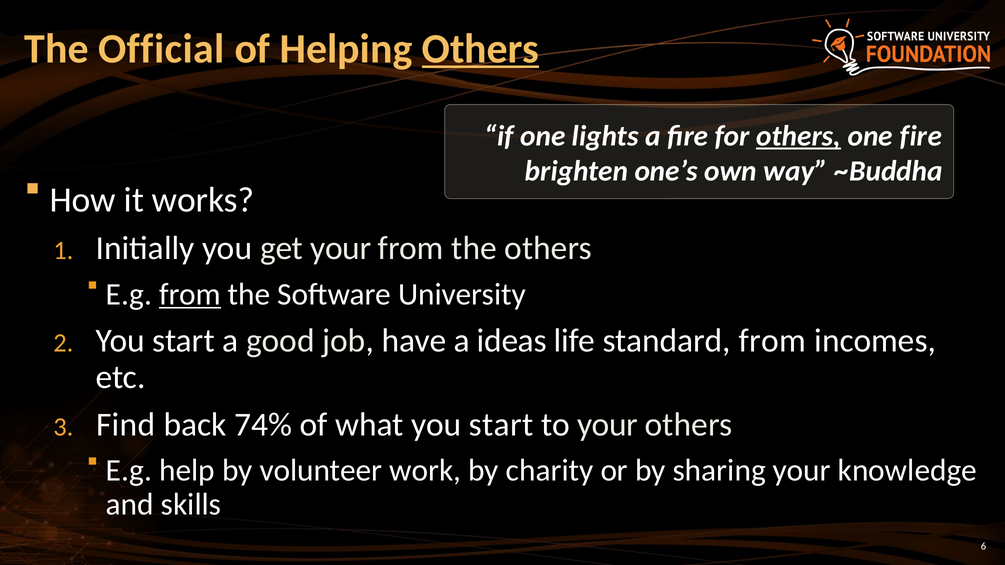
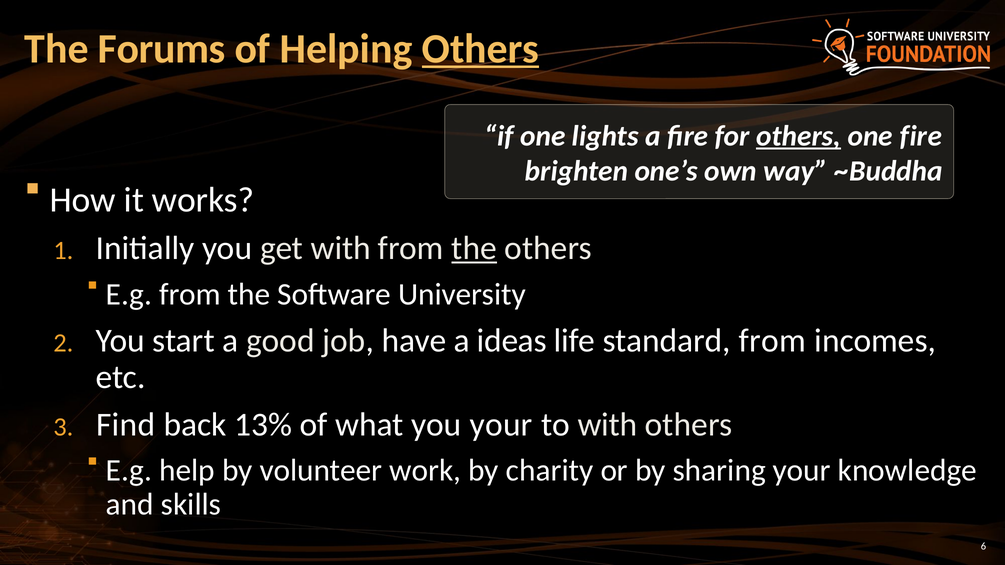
Official: Official -> Forums
get your: your -> with
the at (474, 248) underline: none -> present
from at (190, 294) underline: present -> none
74%: 74% -> 13%
what you start: start -> your
to your: your -> with
